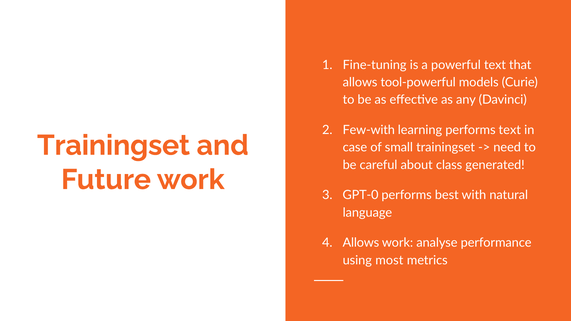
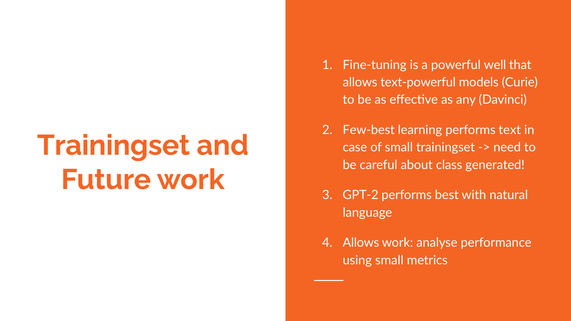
powerful text: text -> well
tool-powerful: tool-powerful -> text-powerful
Few-with: Few-with -> Few-best
GPT-0: GPT-0 -> GPT-2
using most: most -> small
